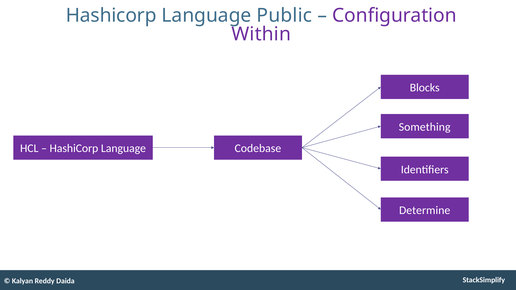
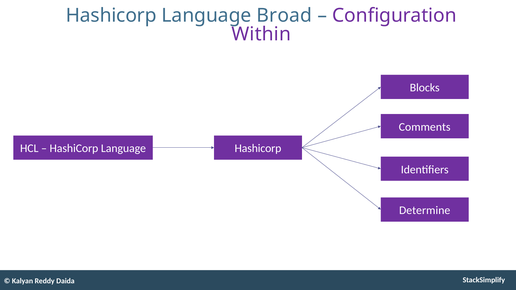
Public: Public -> Broad
Something: Something -> Comments
Language Codebase: Codebase -> Hashicorp
